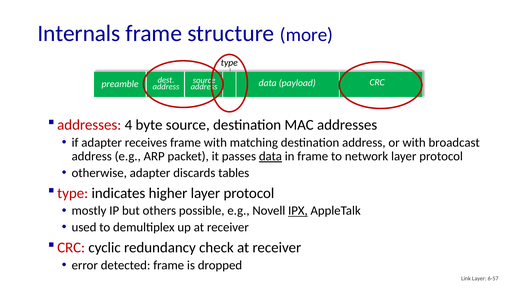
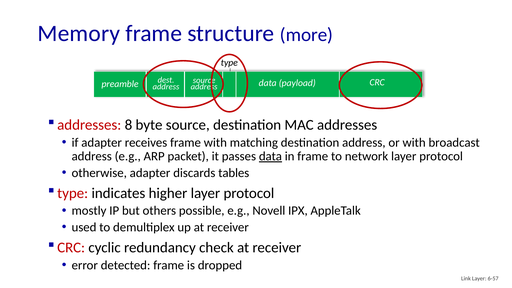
Internals: Internals -> Memory
4: 4 -> 8
IPX underline: present -> none
